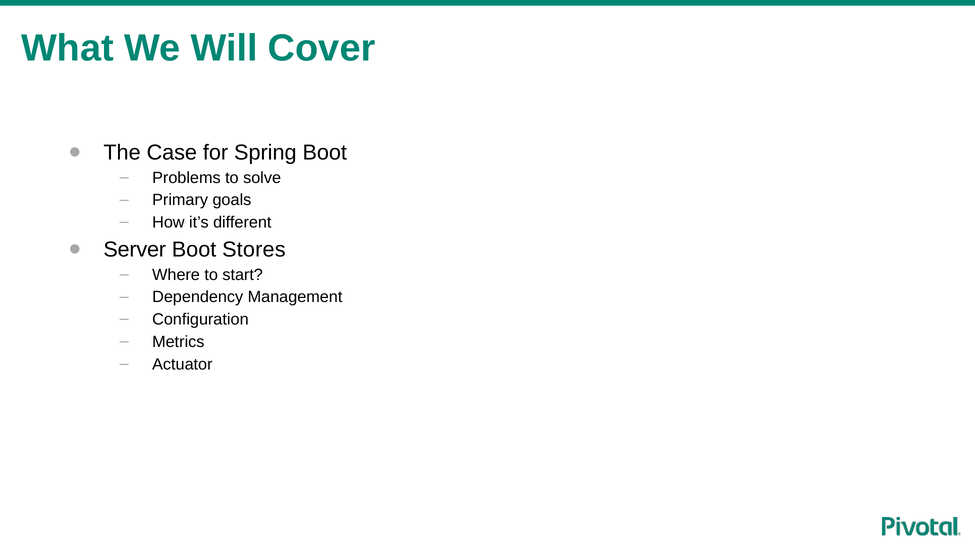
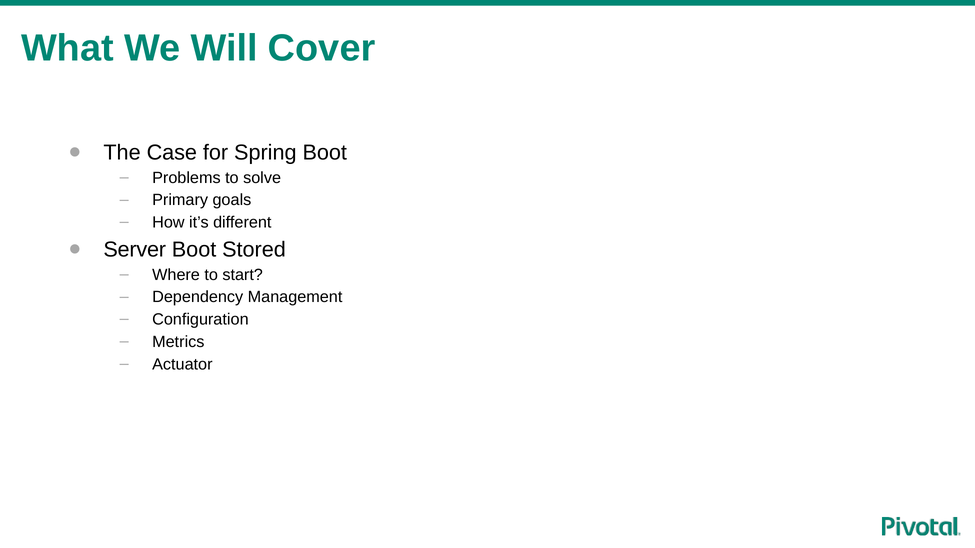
Stores: Stores -> Stored
